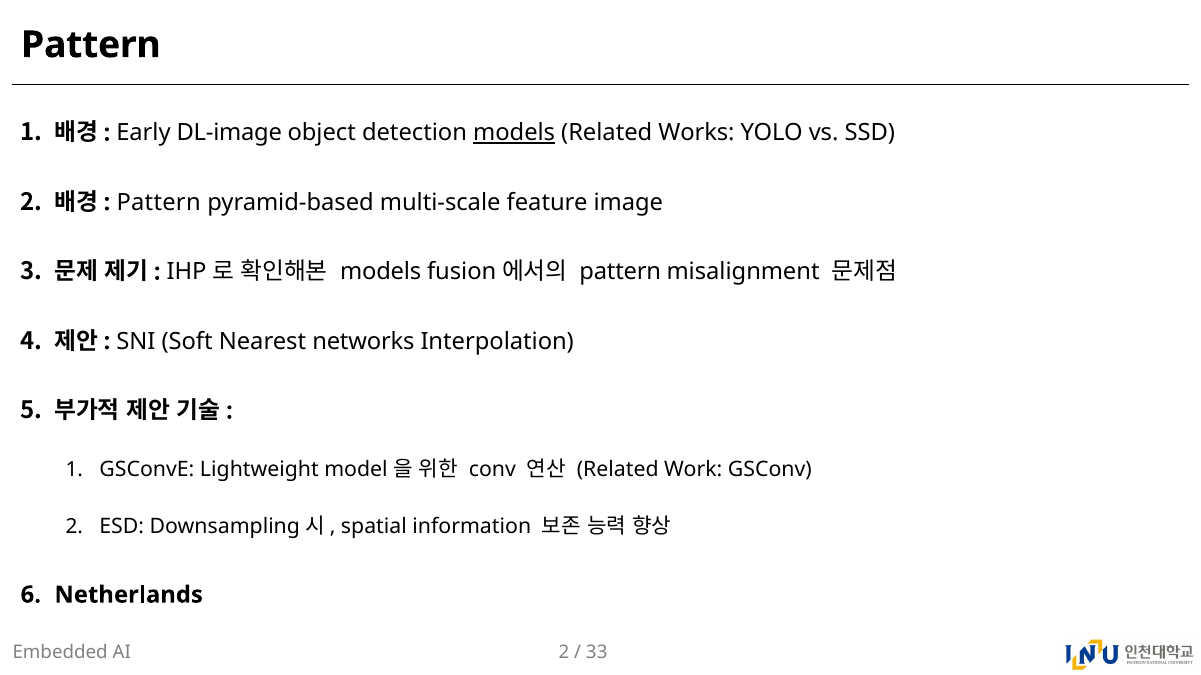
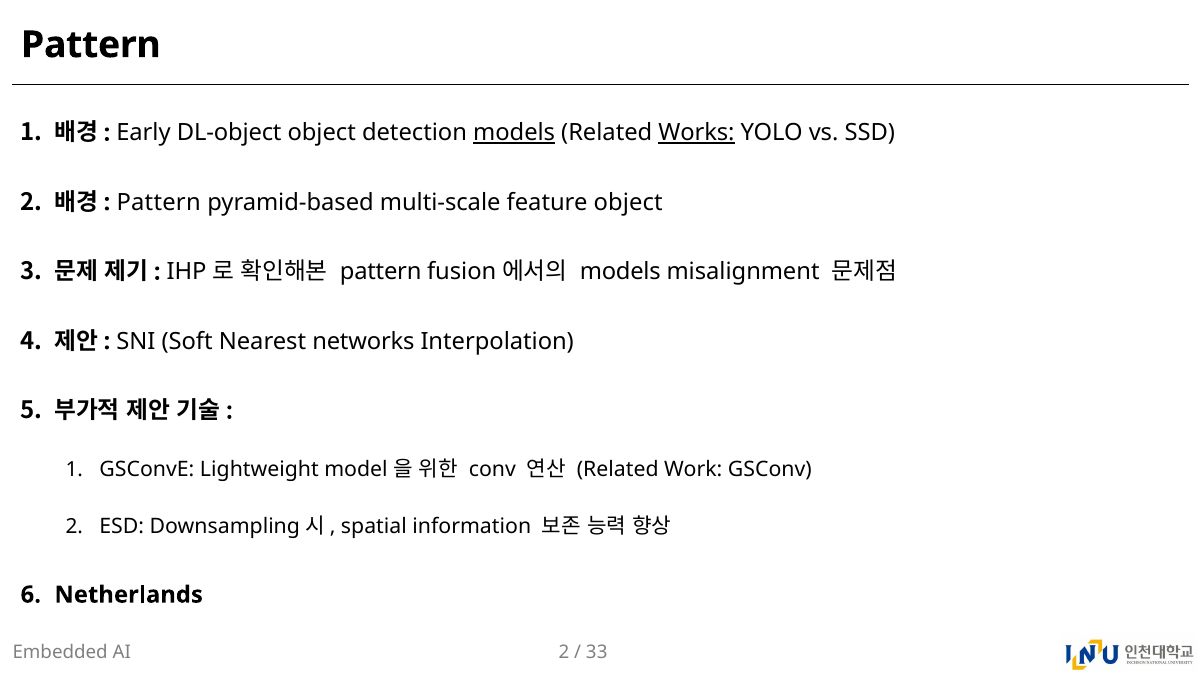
DL-image: DL-image -> DL-object
Works underline: none -> present
feature image: image -> object
models at (381, 272): models -> pattern
pattern at (620, 272): pattern -> models
